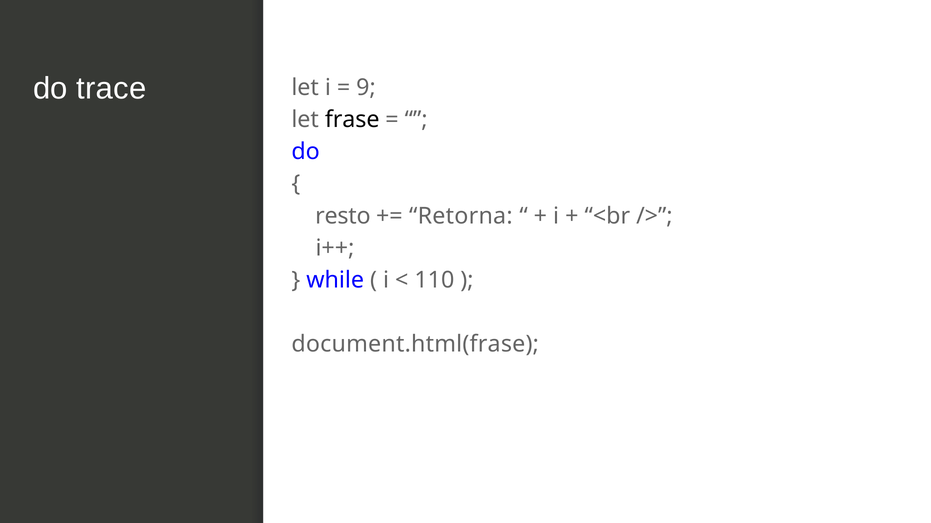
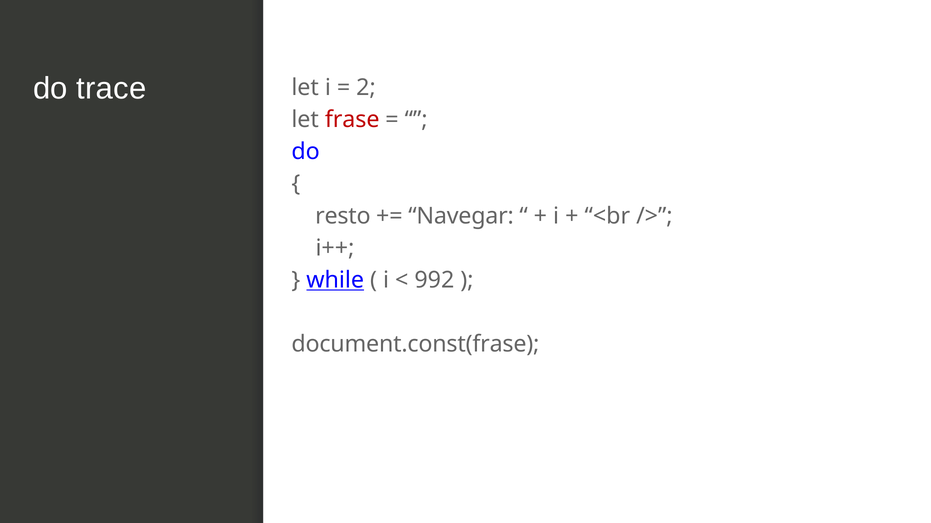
9: 9 -> 2
frase colour: black -> red
Retorna: Retorna -> Navegar
while underline: none -> present
110: 110 -> 992
document.html(frase: document.html(frase -> document.const(frase
